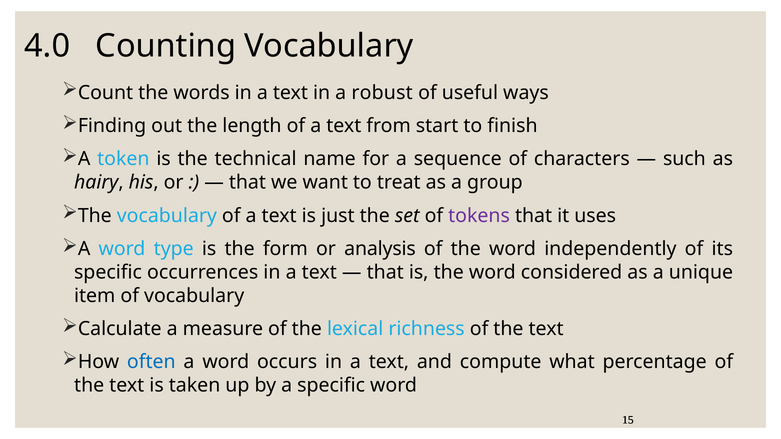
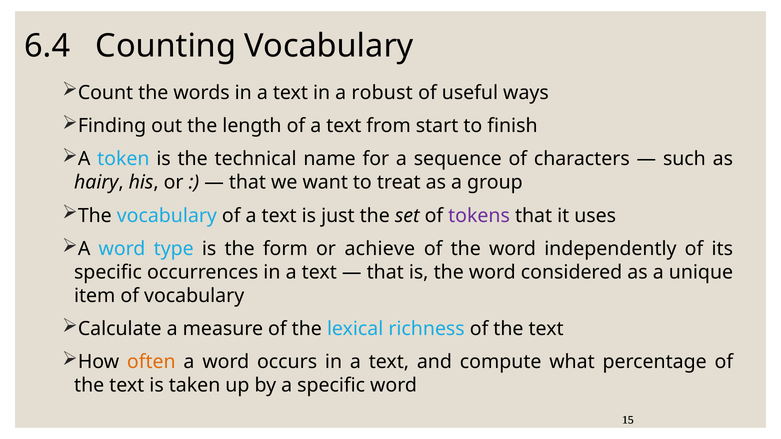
4.0: 4.0 -> 6.4
analysis: analysis -> achieve
often colour: blue -> orange
